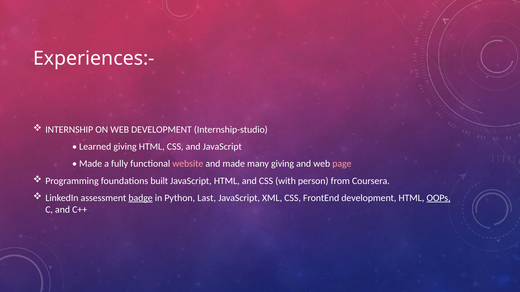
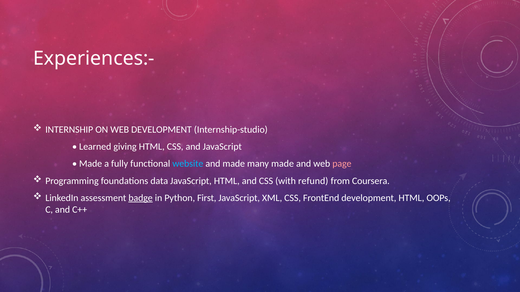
website colour: pink -> light blue
many giving: giving -> made
built: built -> data
person: person -> refund
Last: Last -> First
OOPs underline: present -> none
